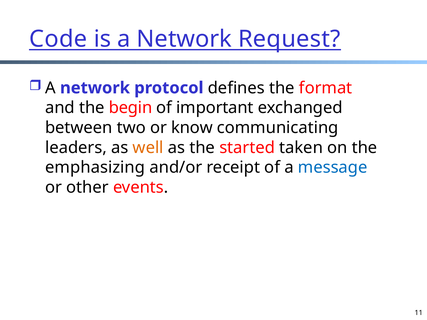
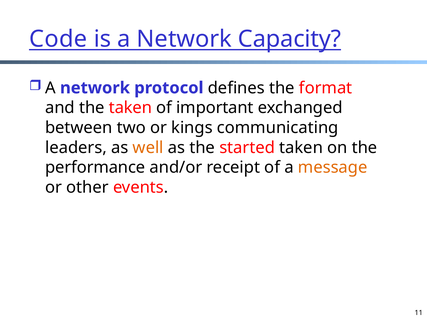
Request: Request -> Capacity
the begin: begin -> taken
know: know -> kings
emphasizing: emphasizing -> performance
message colour: blue -> orange
